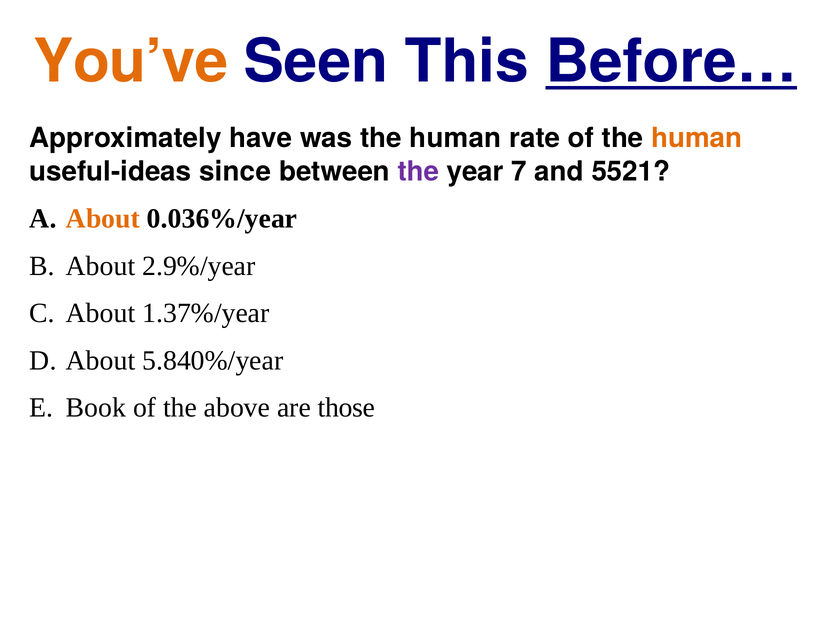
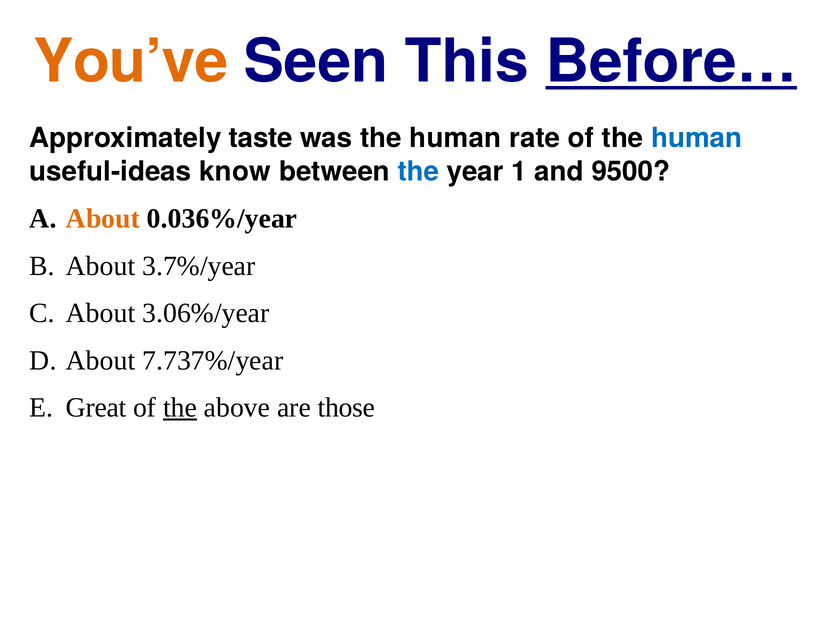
have: have -> taste
human at (697, 138) colour: orange -> blue
since: since -> know
the at (418, 171) colour: purple -> blue
7: 7 -> 1
5521: 5521 -> 9500
2.9%/year: 2.9%/year -> 3.7%/year
1.37%/year: 1.37%/year -> 3.06%/year
5.840%/year: 5.840%/year -> 7.737%/year
Book: Book -> Great
the at (180, 407) underline: none -> present
